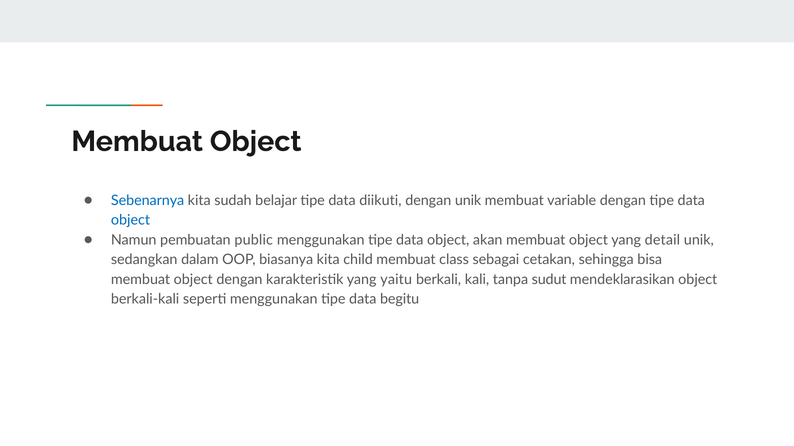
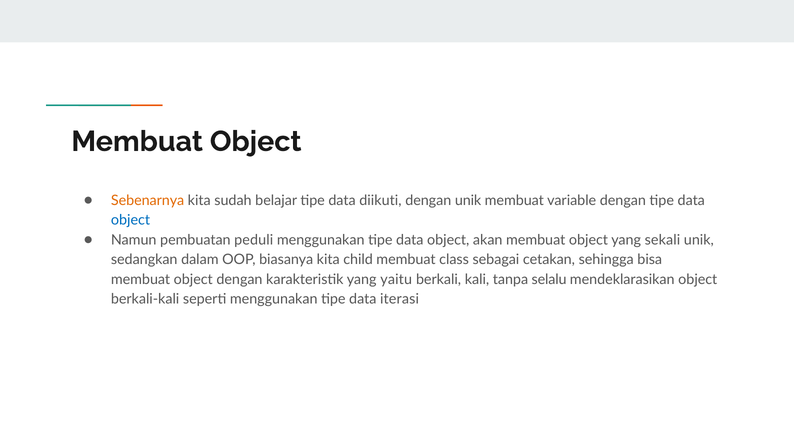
Sebenarnya colour: blue -> orange
public: public -> peduli
detail: detail -> sekali
sudut: sudut -> selalu
begitu: begitu -> iterasi
